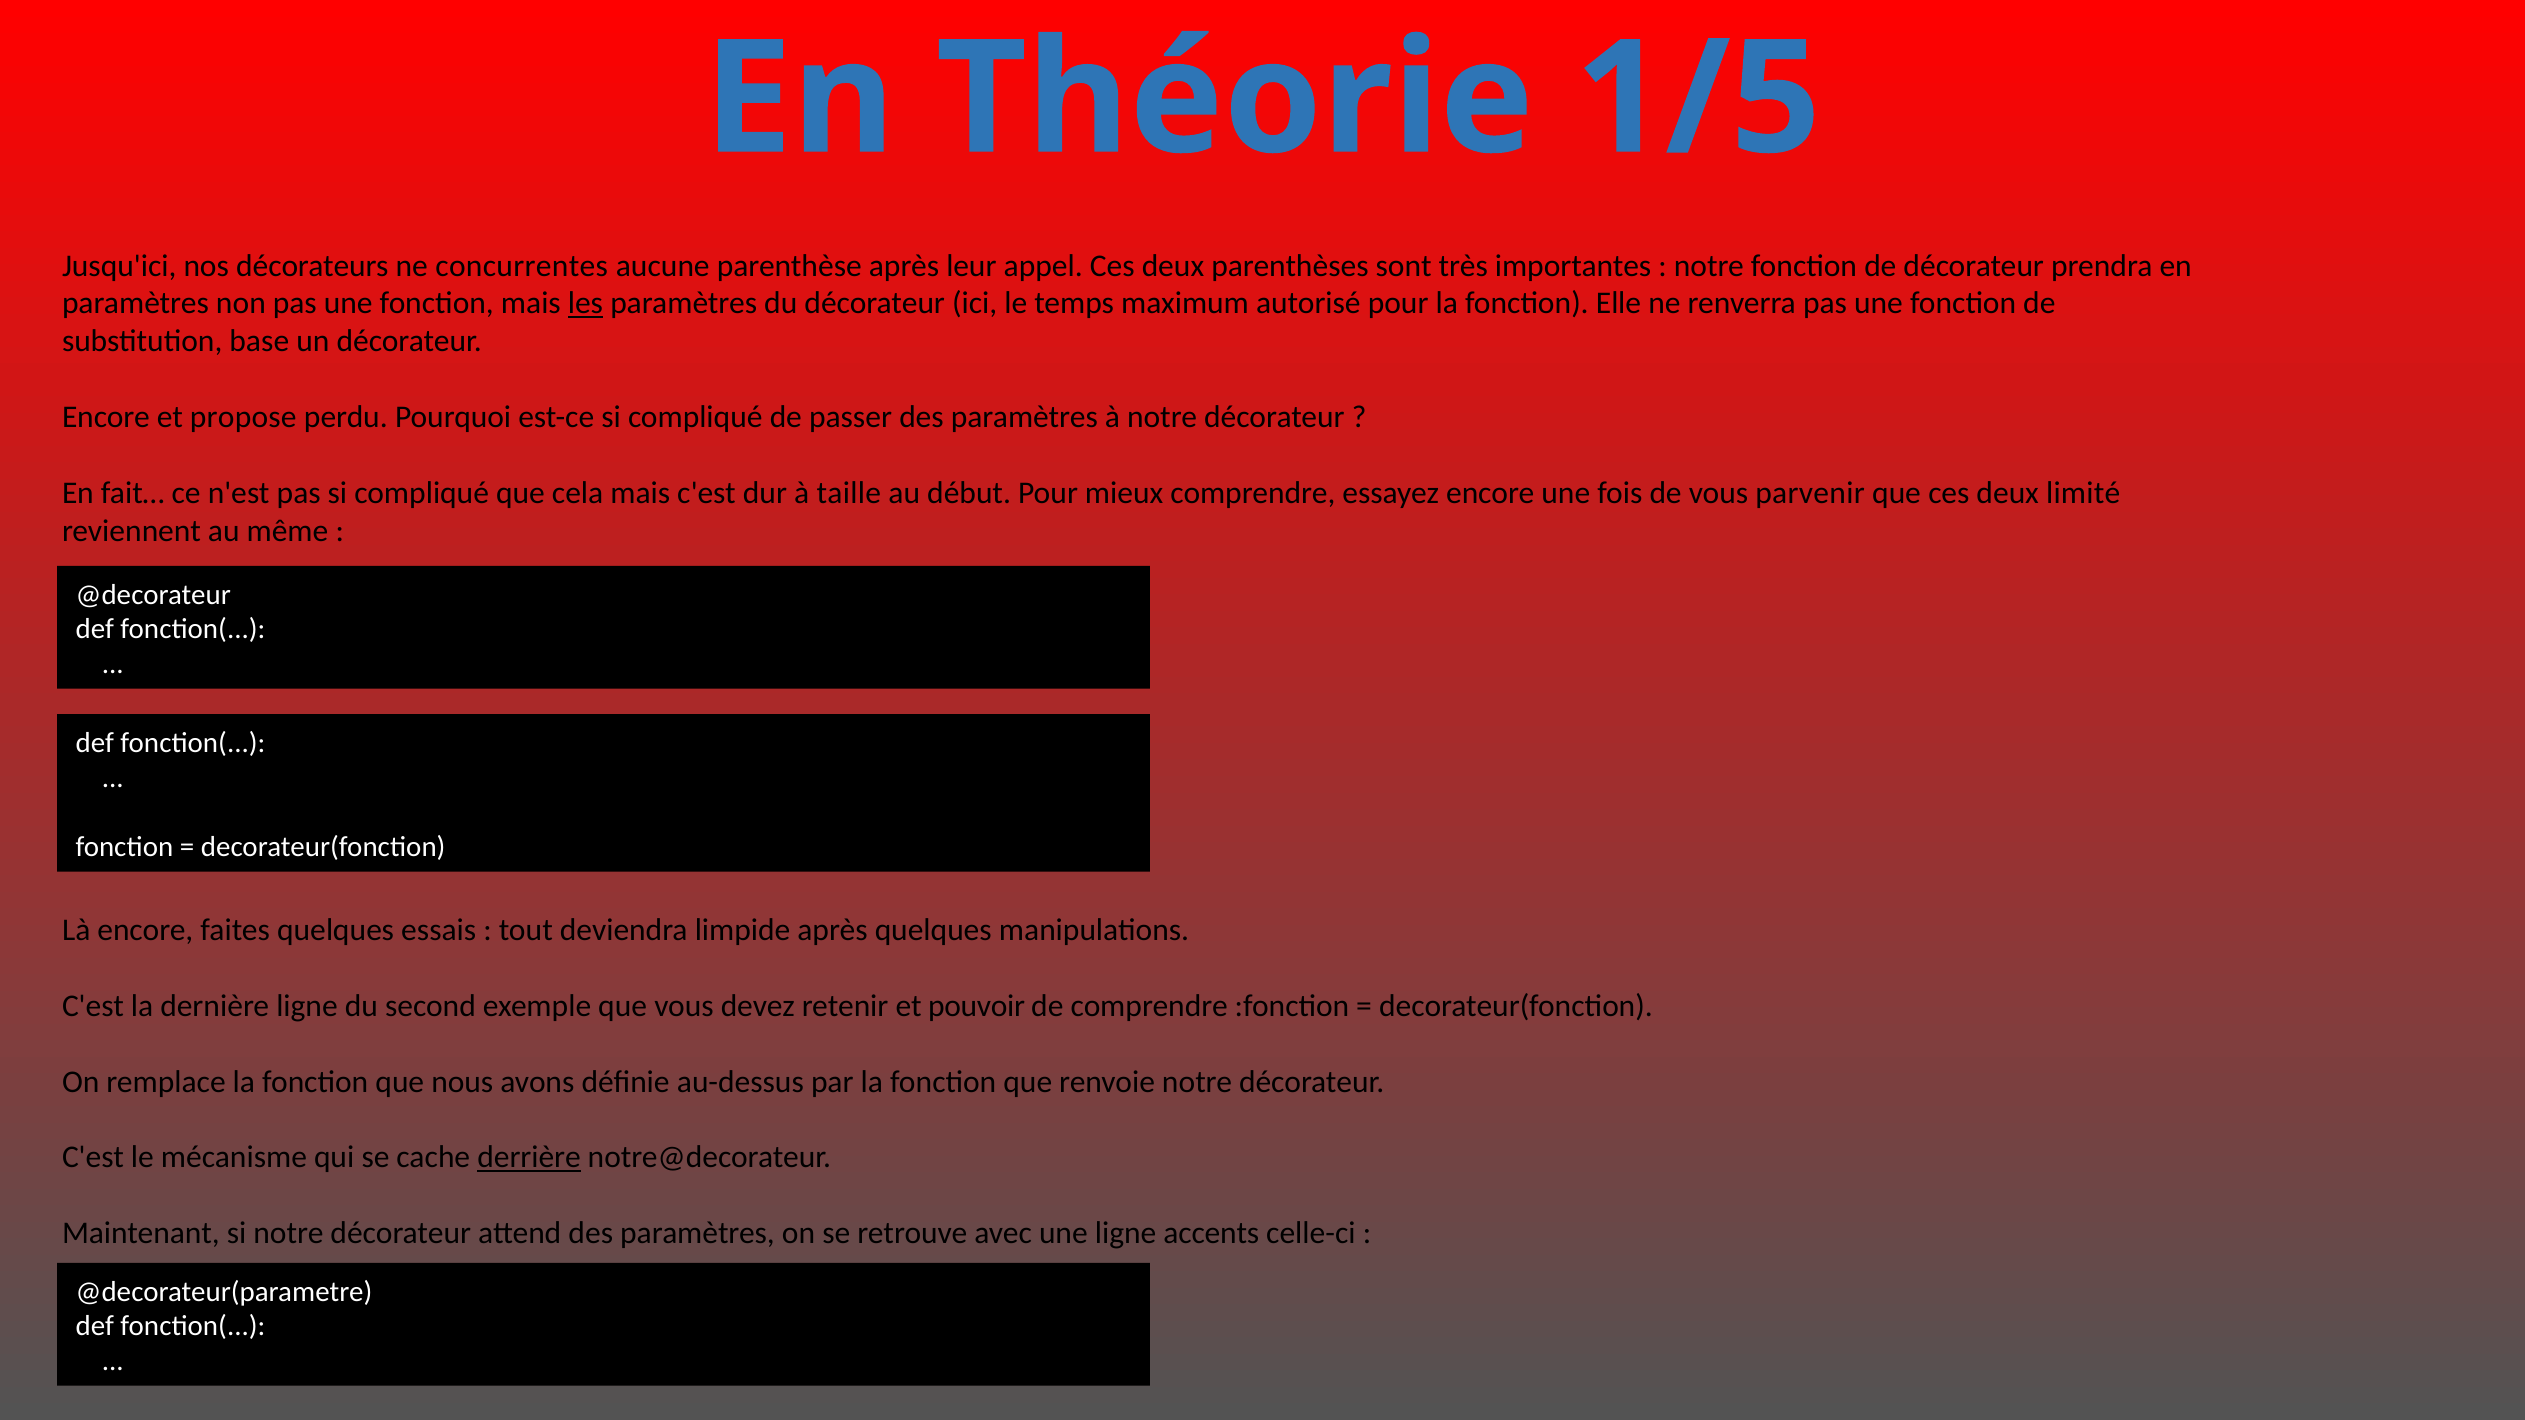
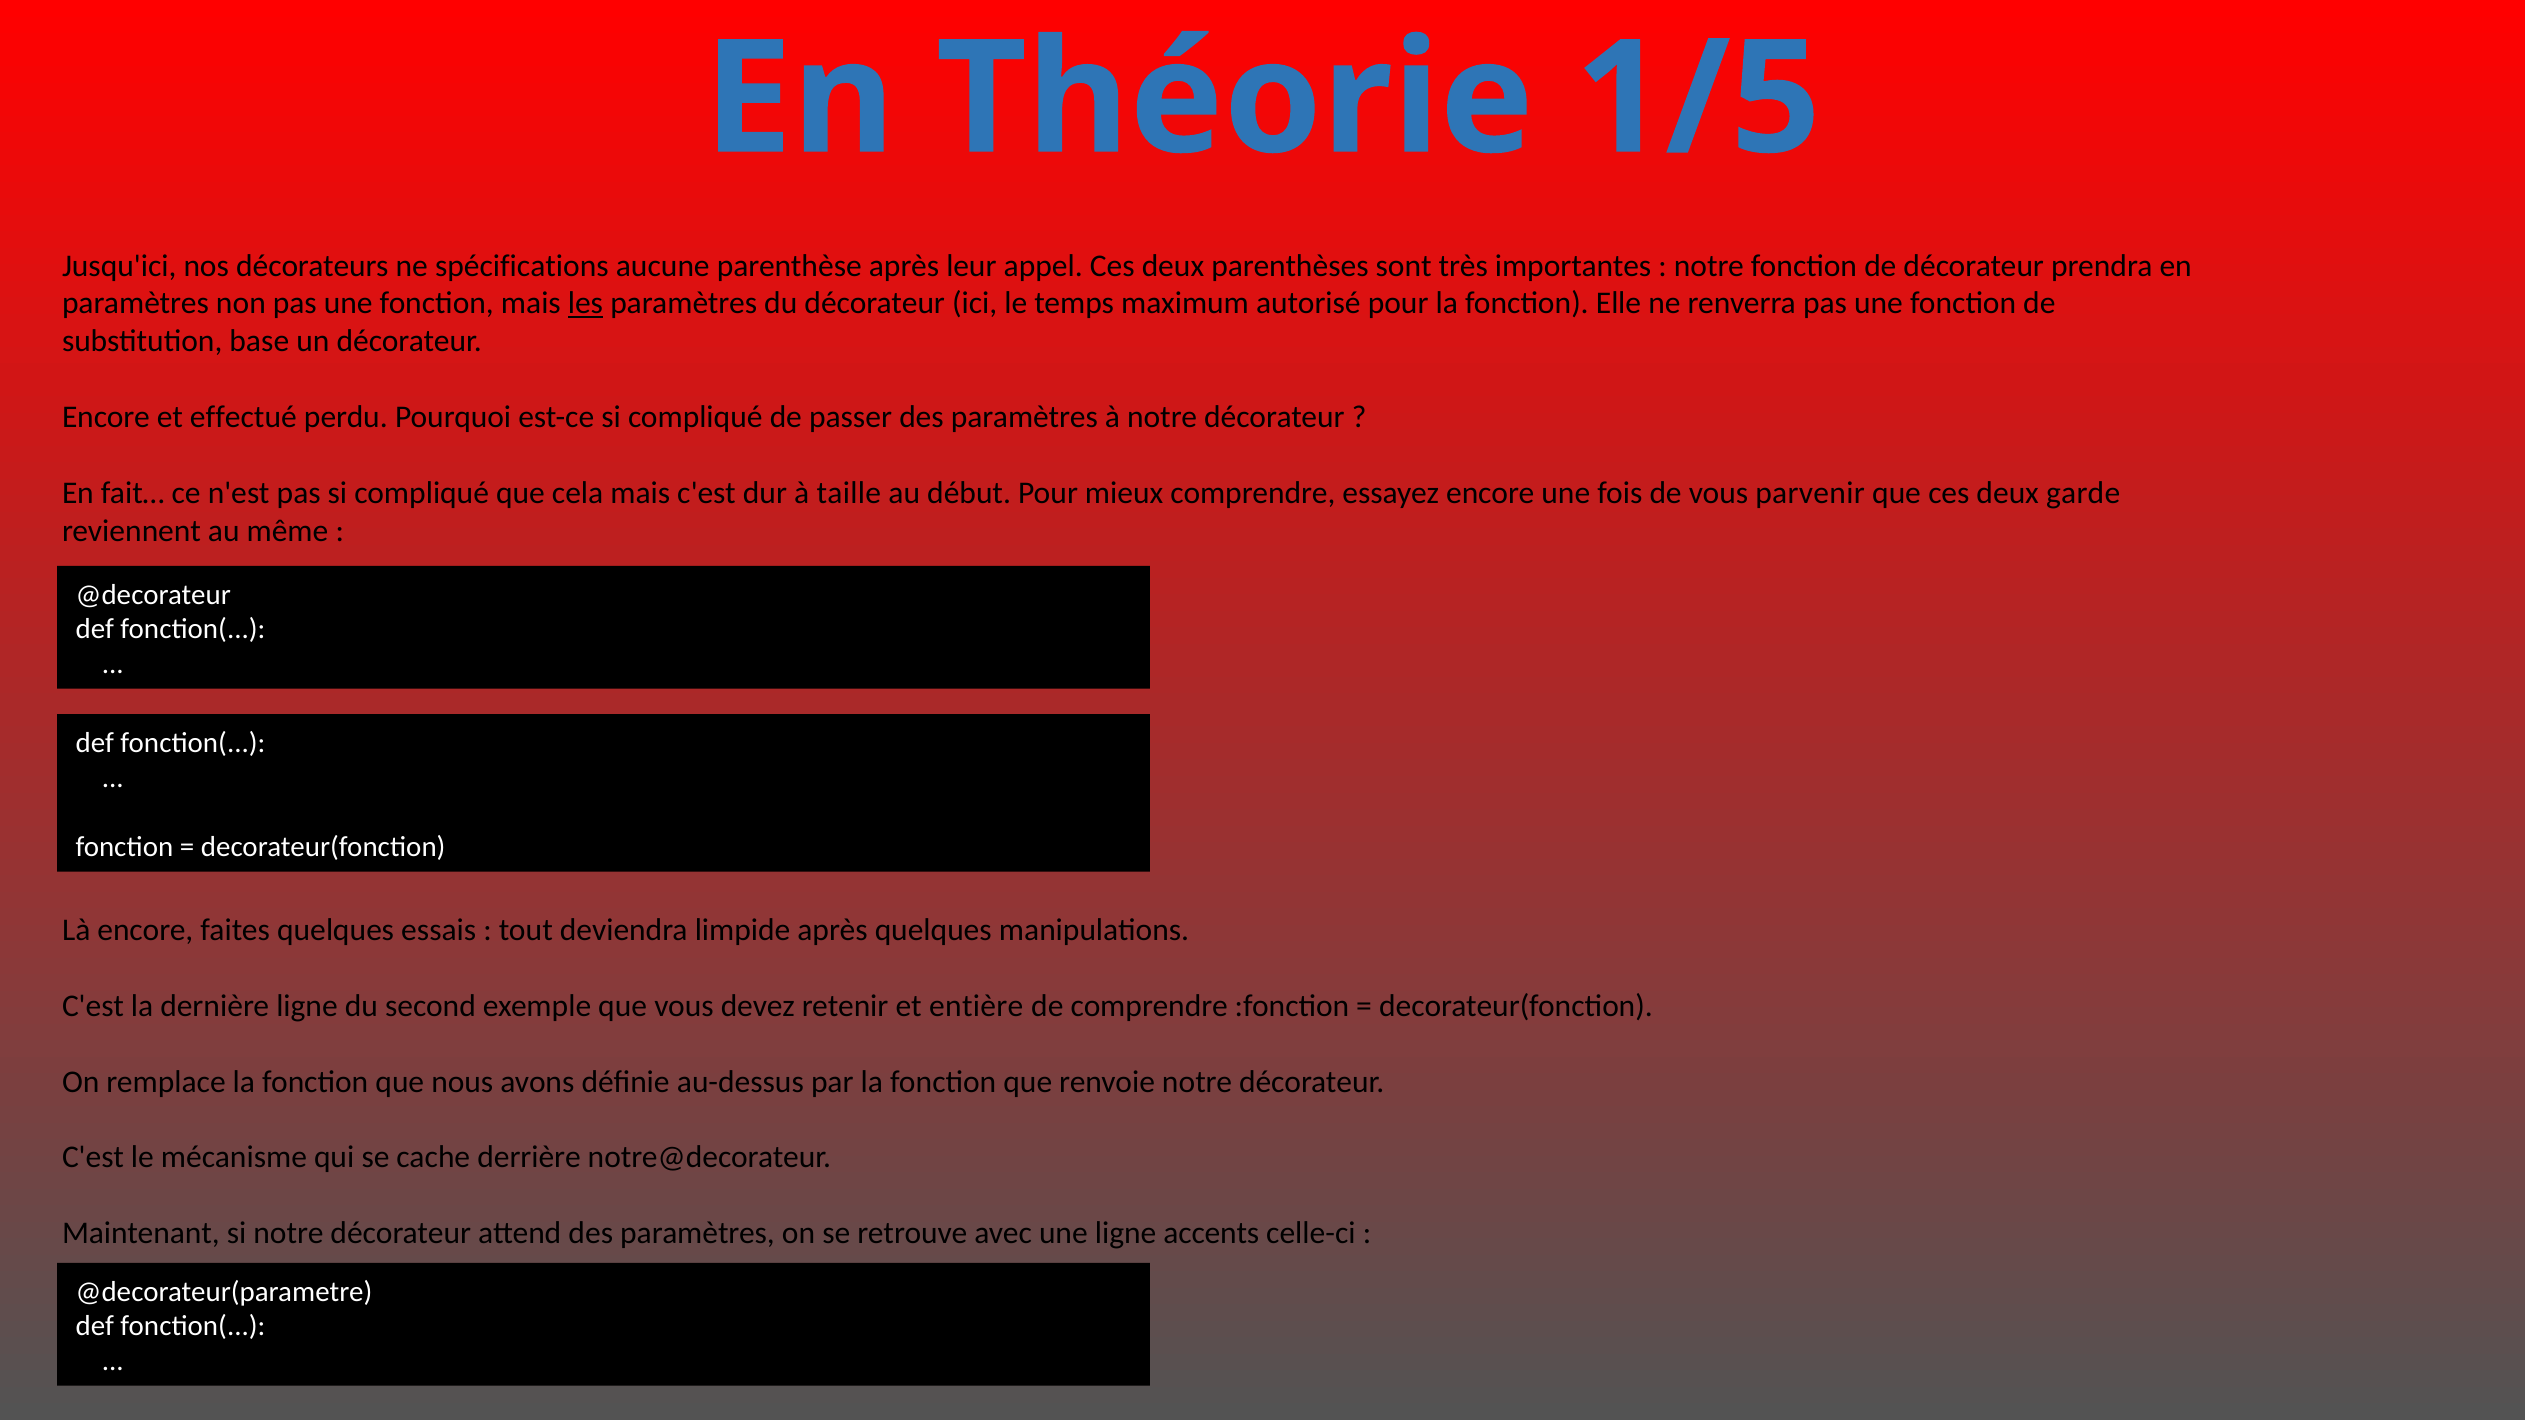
concurrentes: concurrentes -> spécifications
propose: propose -> effectué
limité: limité -> garde
pouvoir: pouvoir -> entière
derrière underline: present -> none
